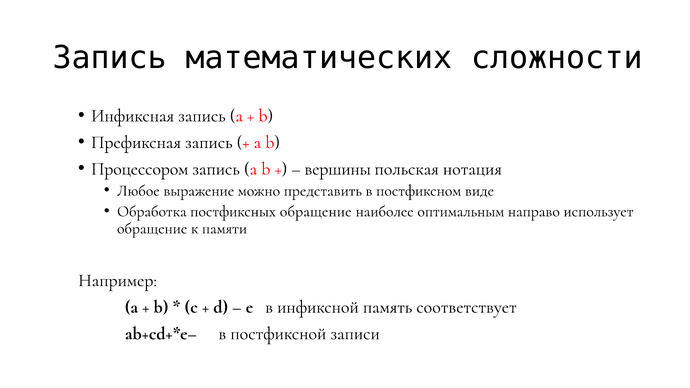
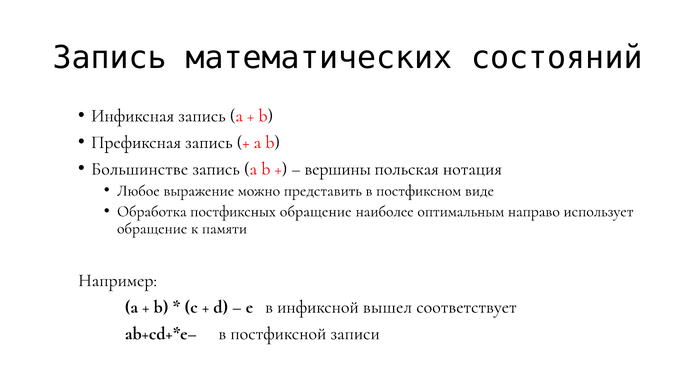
сложности: сложности -> состояний
Процессором: Процессором -> Большинстве
память: память -> вышел
